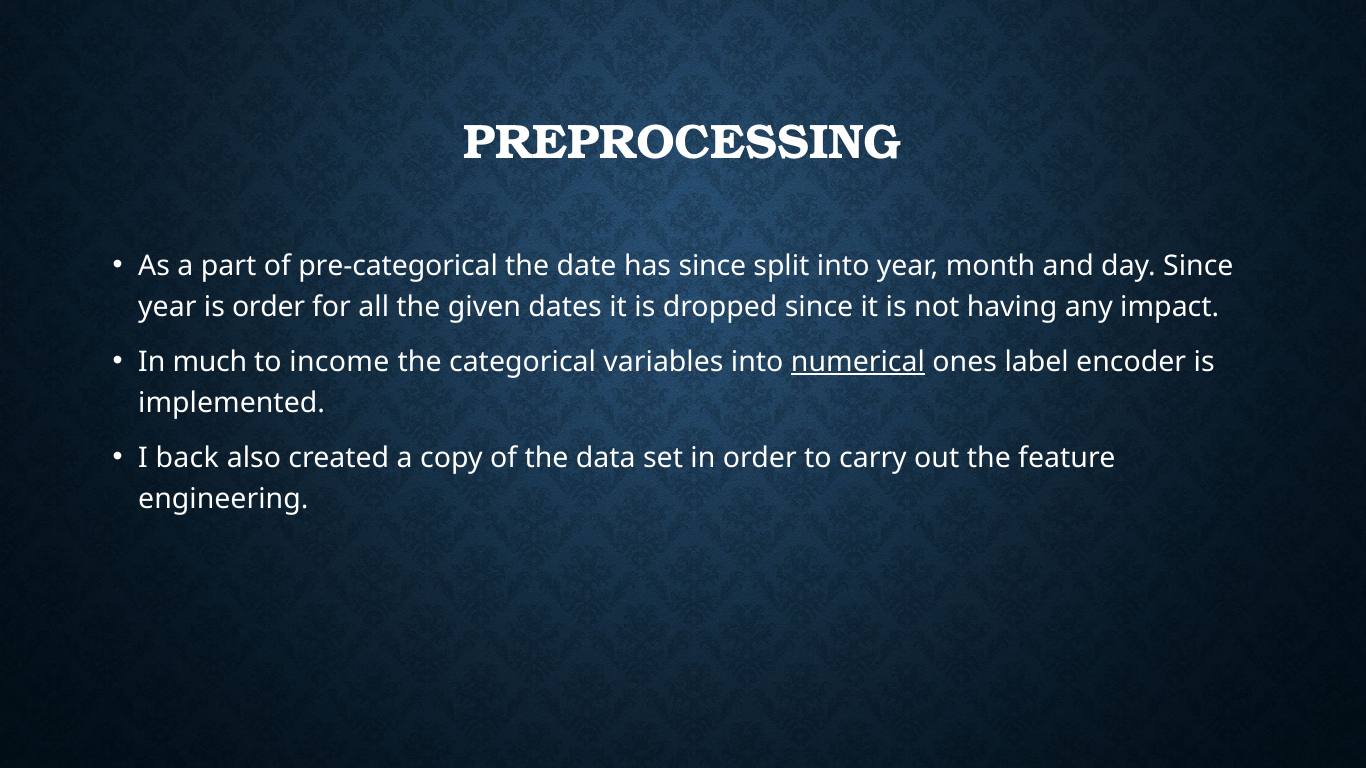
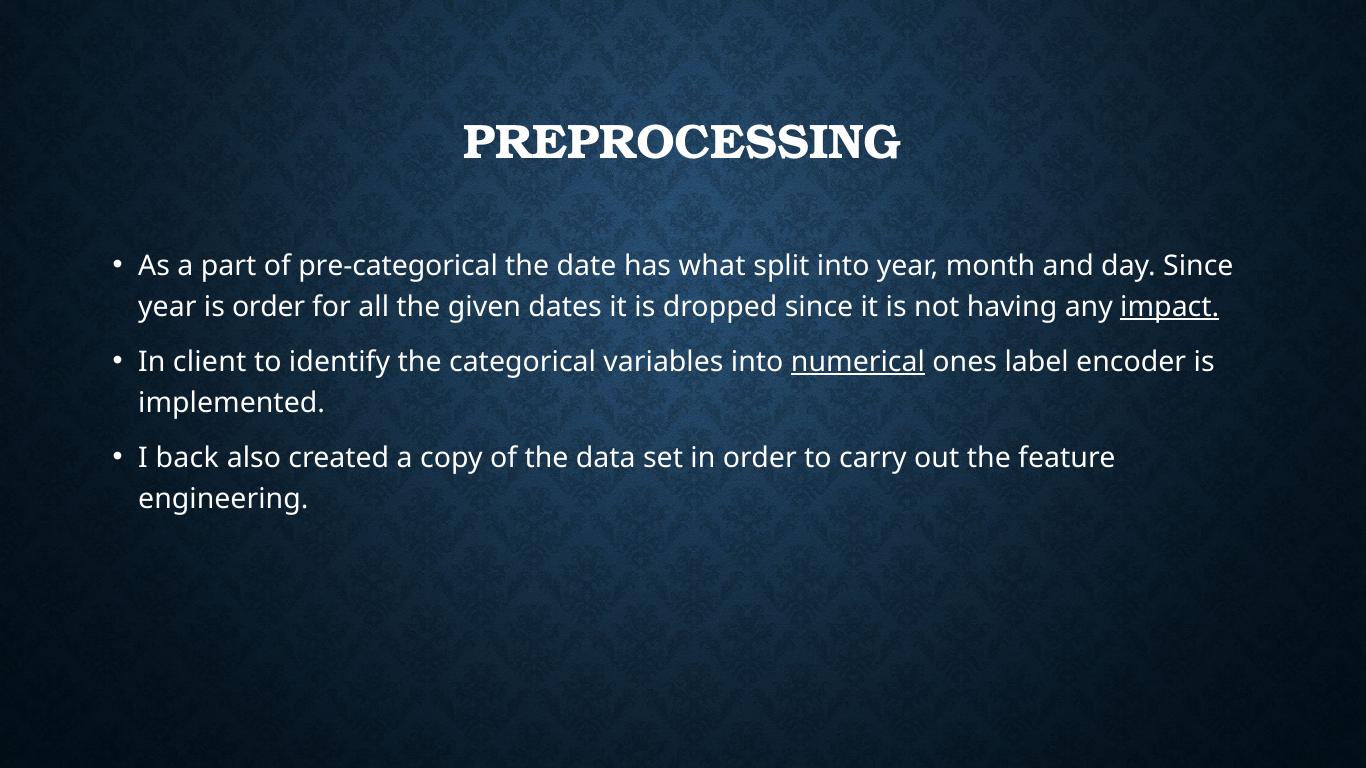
has since: since -> what
impact underline: none -> present
much: much -> client
income: income -> identify
